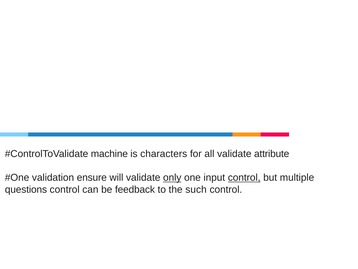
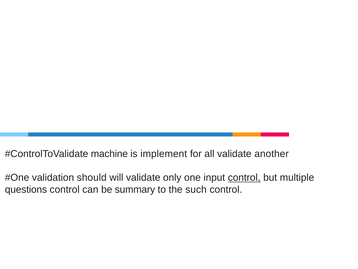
characters: characters -> implement
attribute: attribute -> another
ensure: ensure -> should
only underline: present -> none
feedback: feedback -> summary
